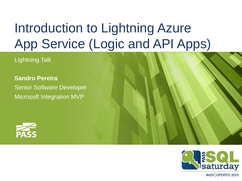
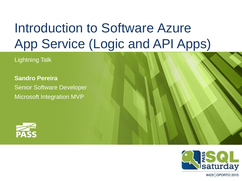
to Lightning: Lightning -> Software
